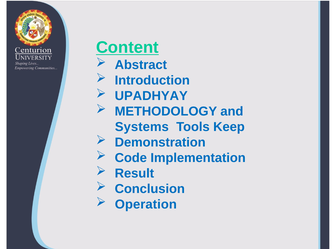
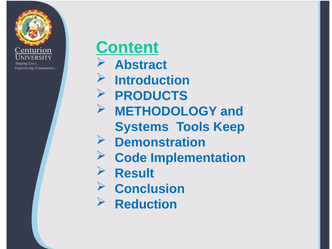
UPADHYAY: UPADHYAY -> PRODUCTS
Operation: Operation -> Reduction
